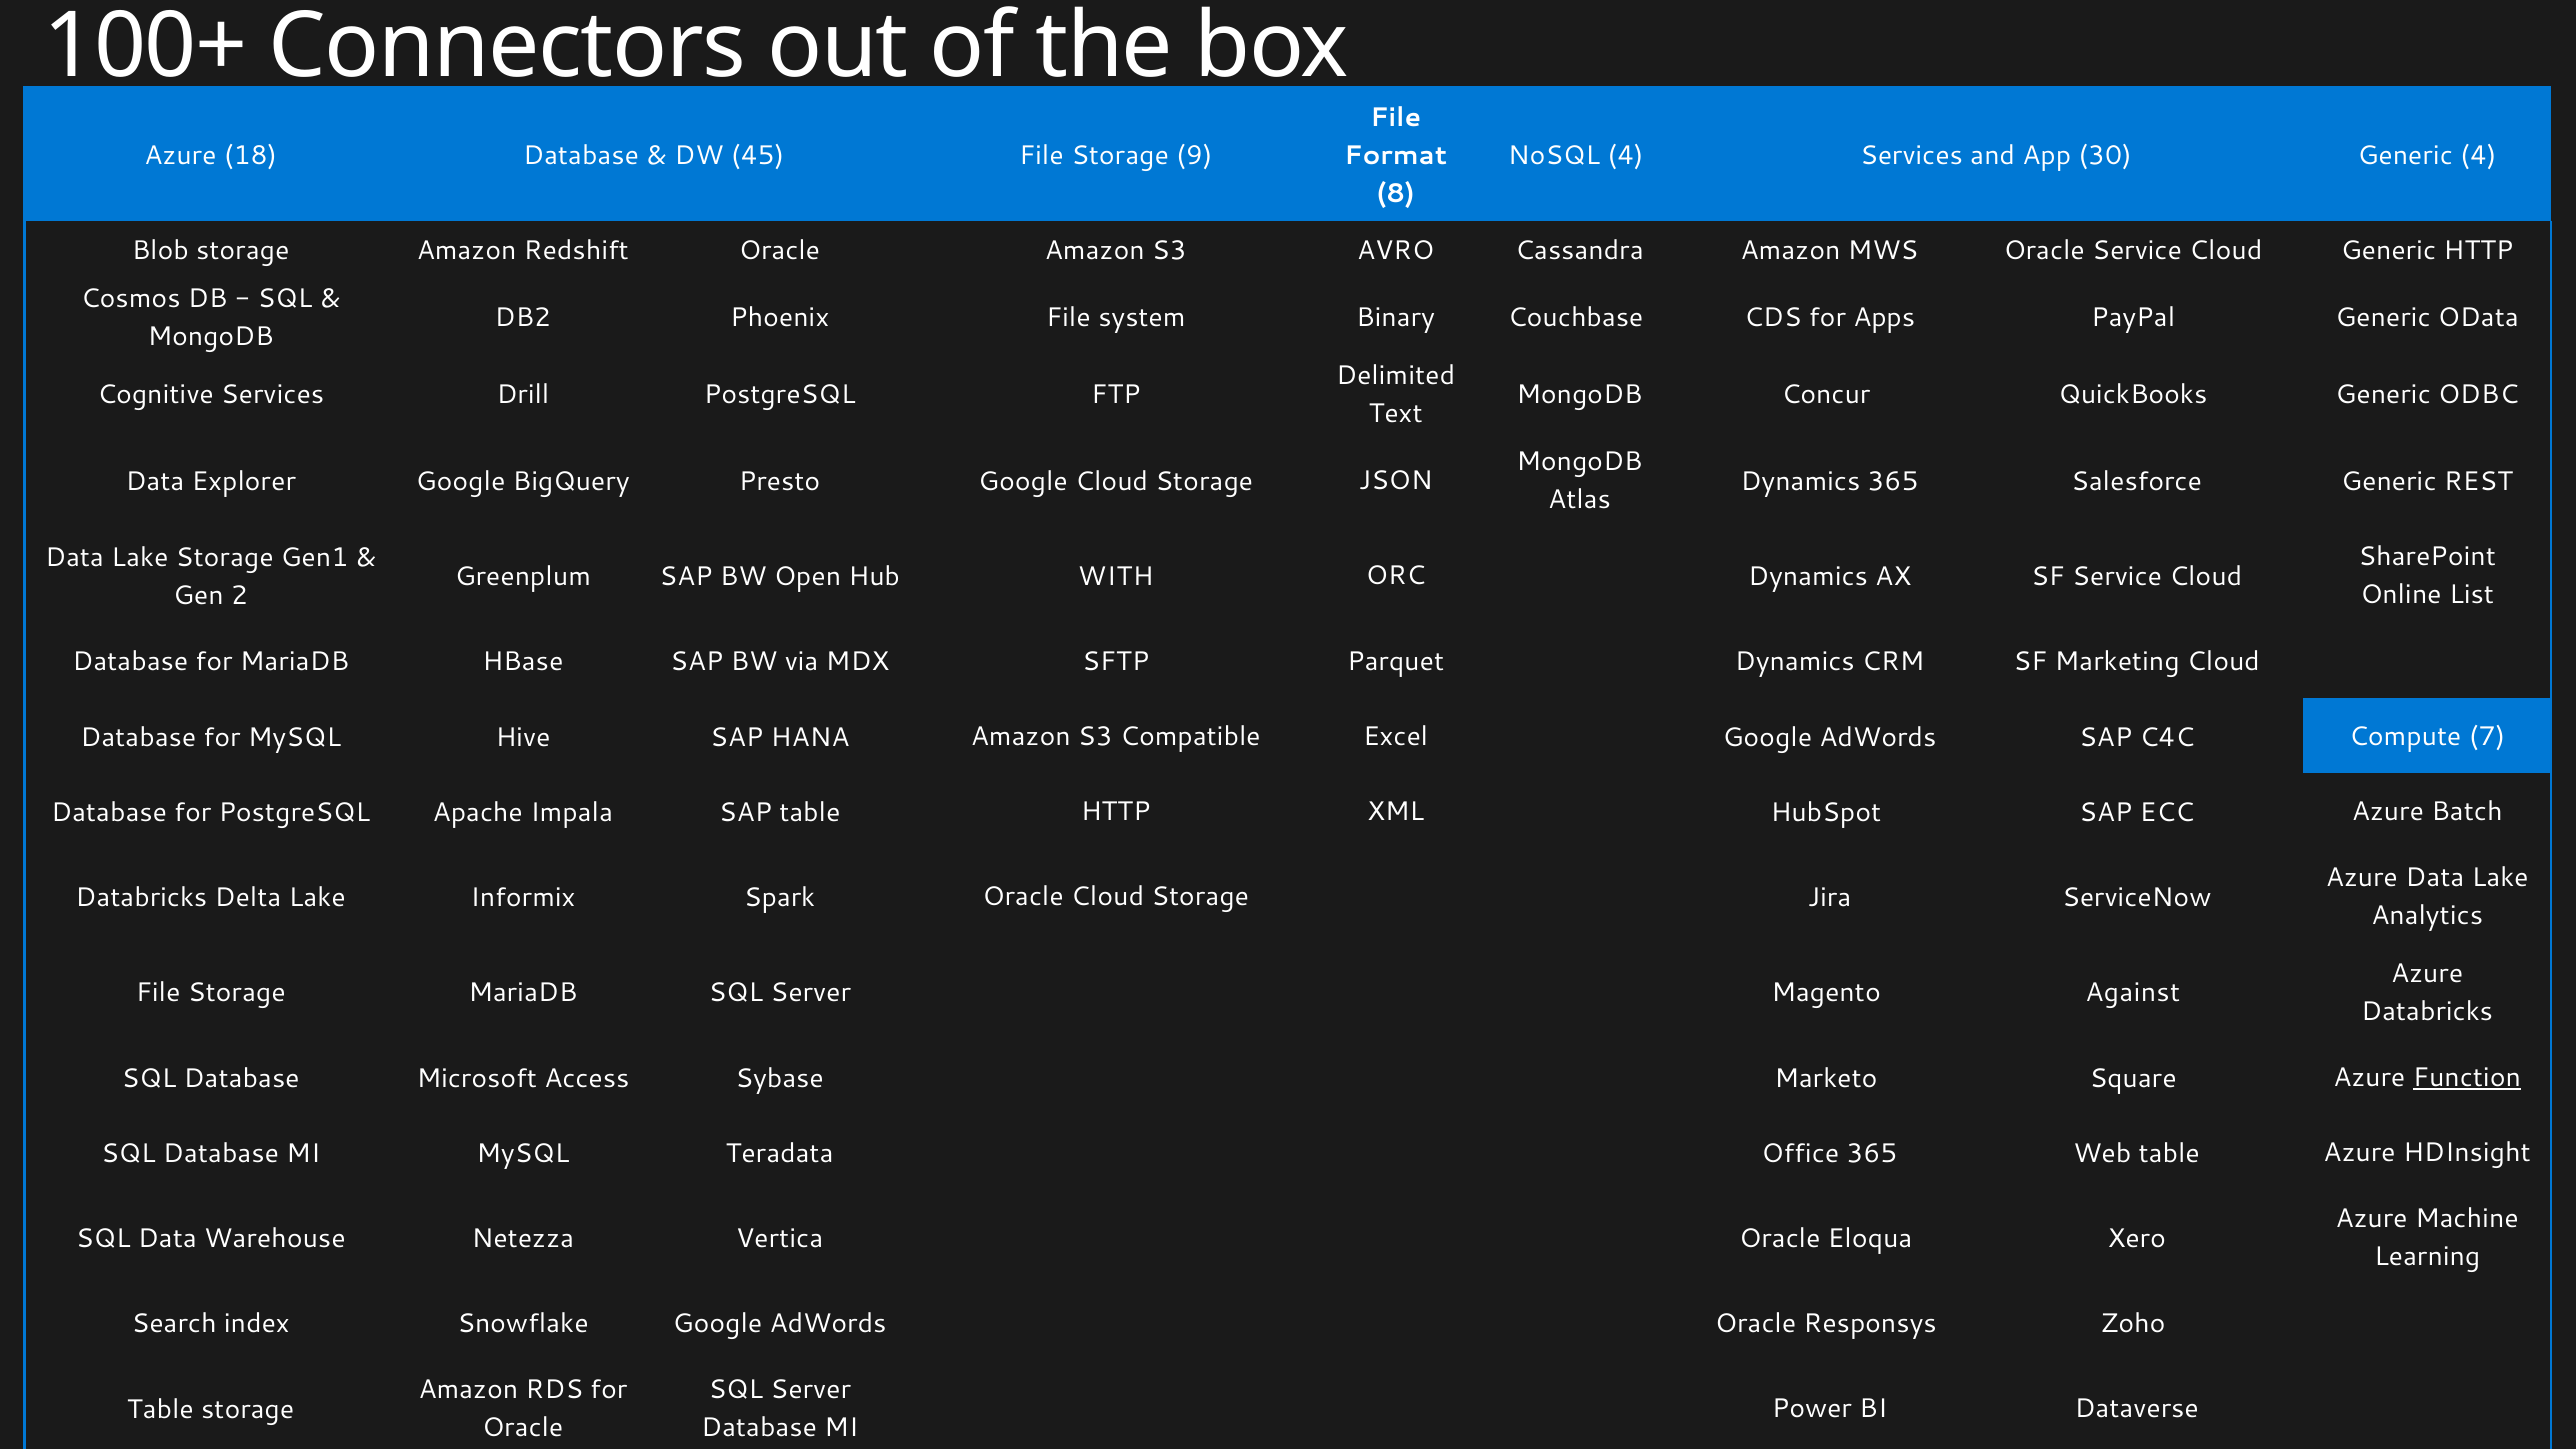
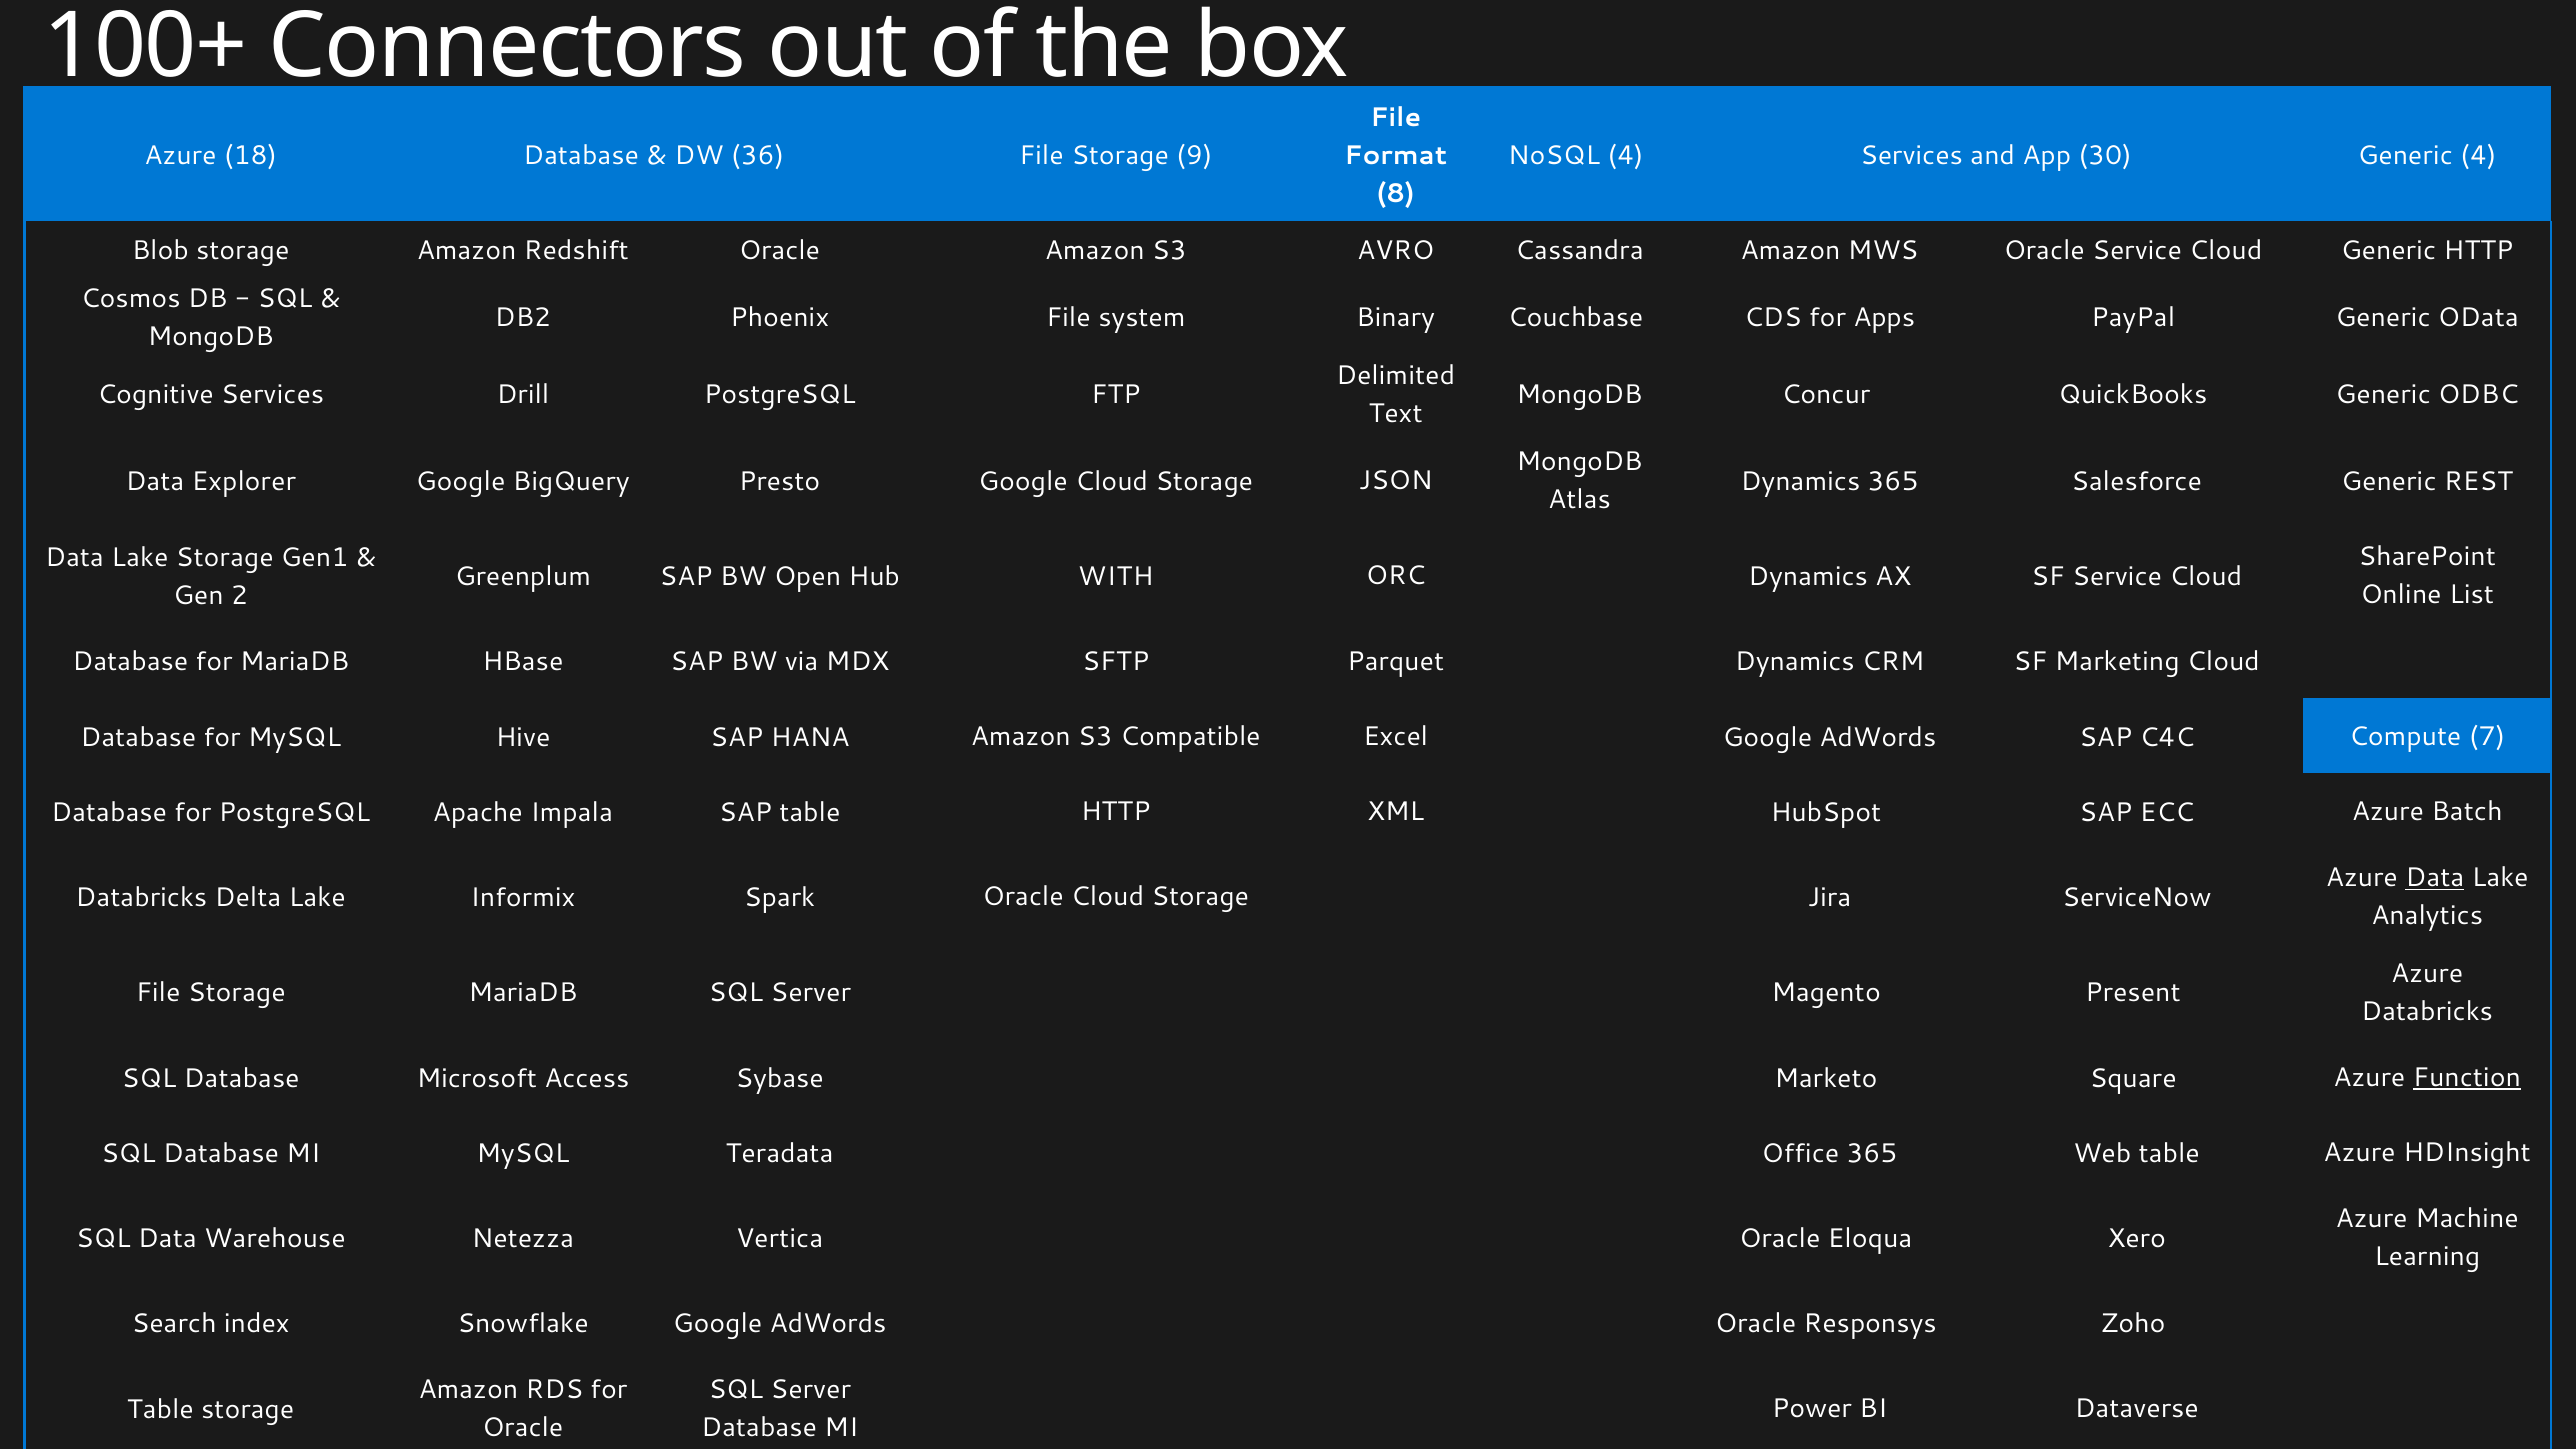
45: 45 -> 36
Data at (2435, 878) underline: none -> present
Against: Against -> Present
